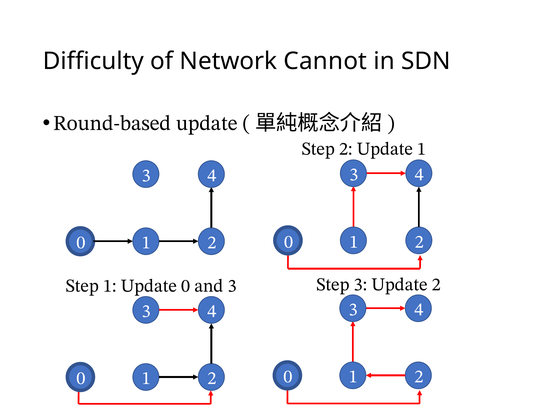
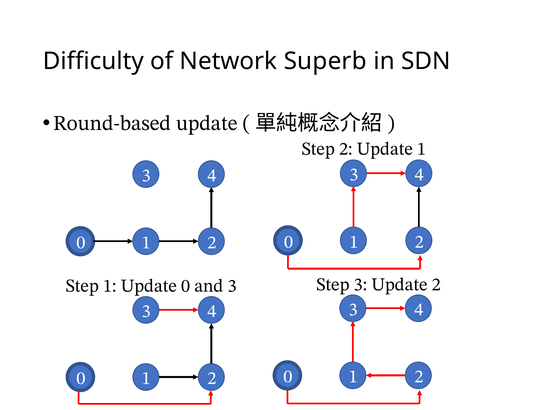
Cannot: Cannot -> Superb
